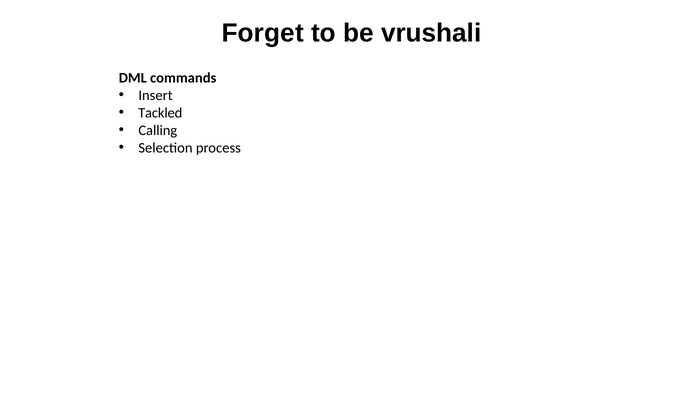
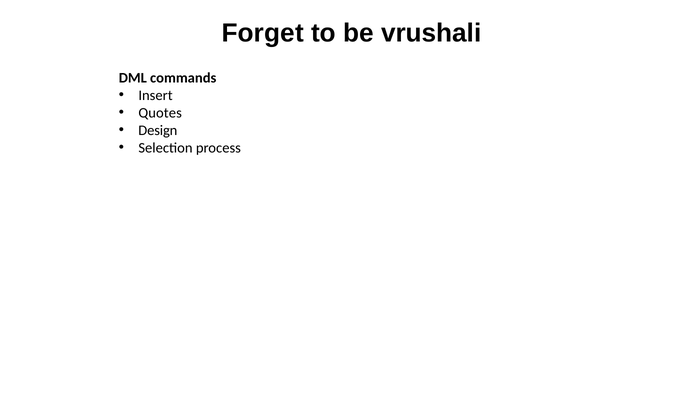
Tackled: Tackled -> Quotes
Calling: Calling -> Design
